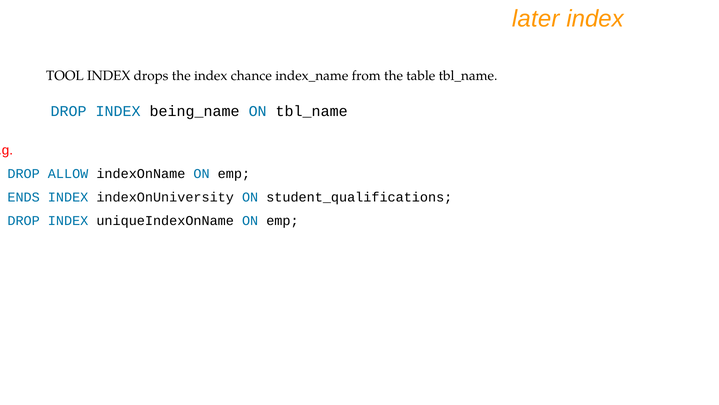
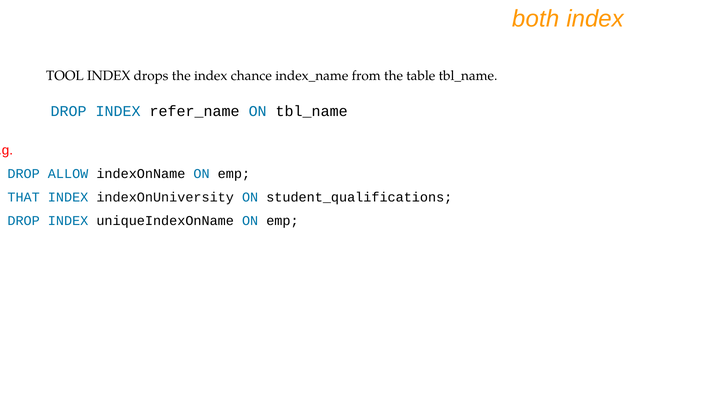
later: later -> both
being_name: being_name -> refer_name
ENDS: ENDS -> THAT
